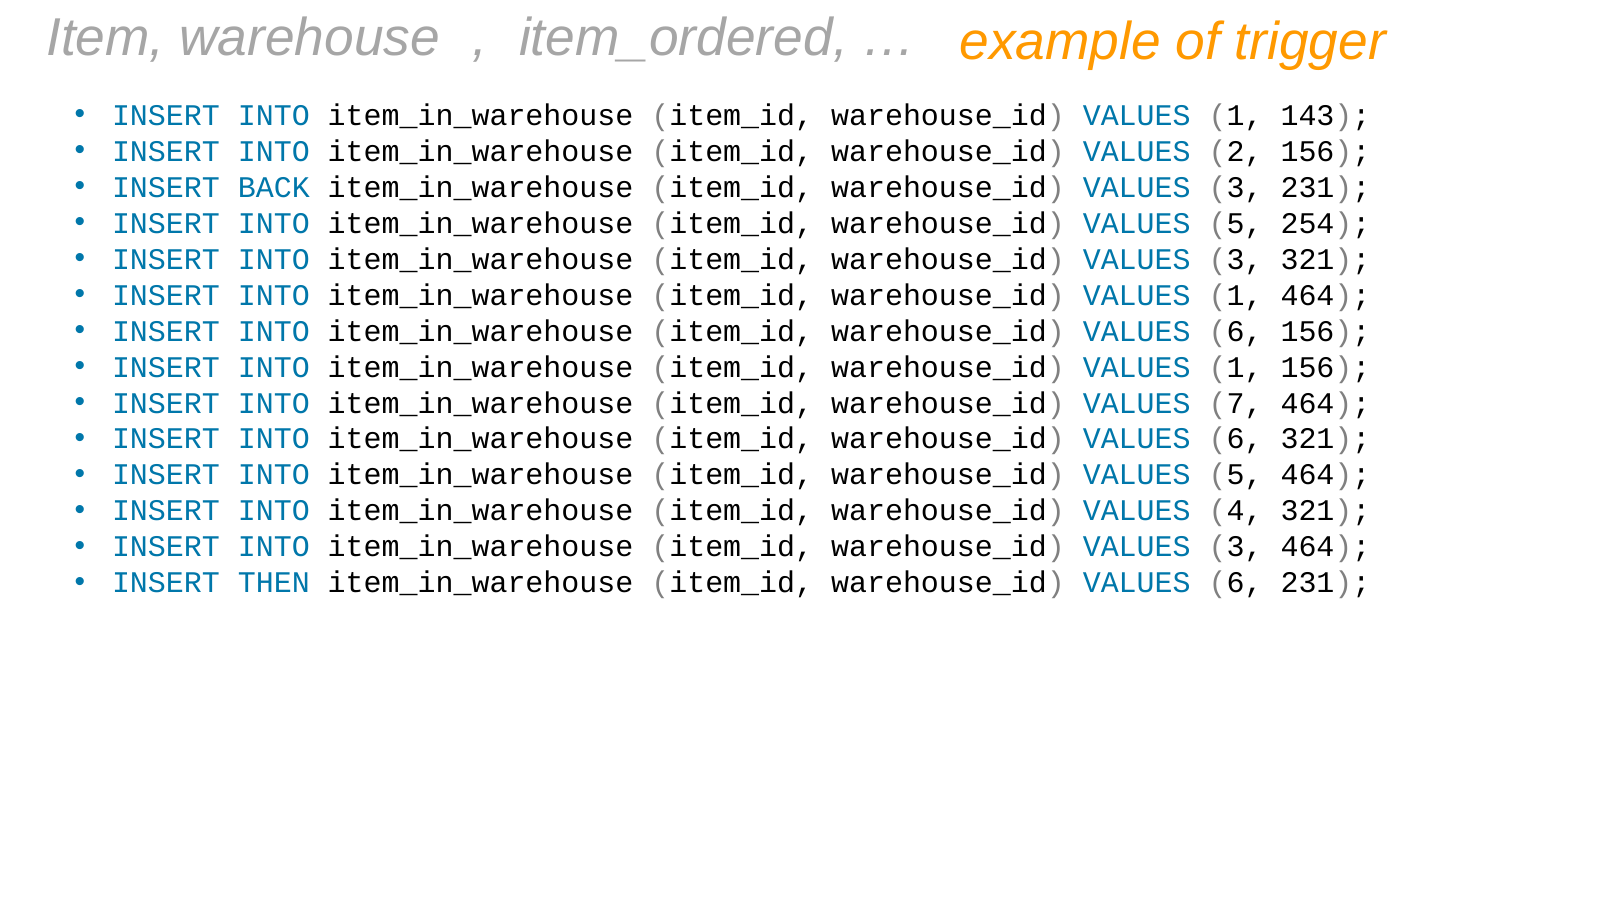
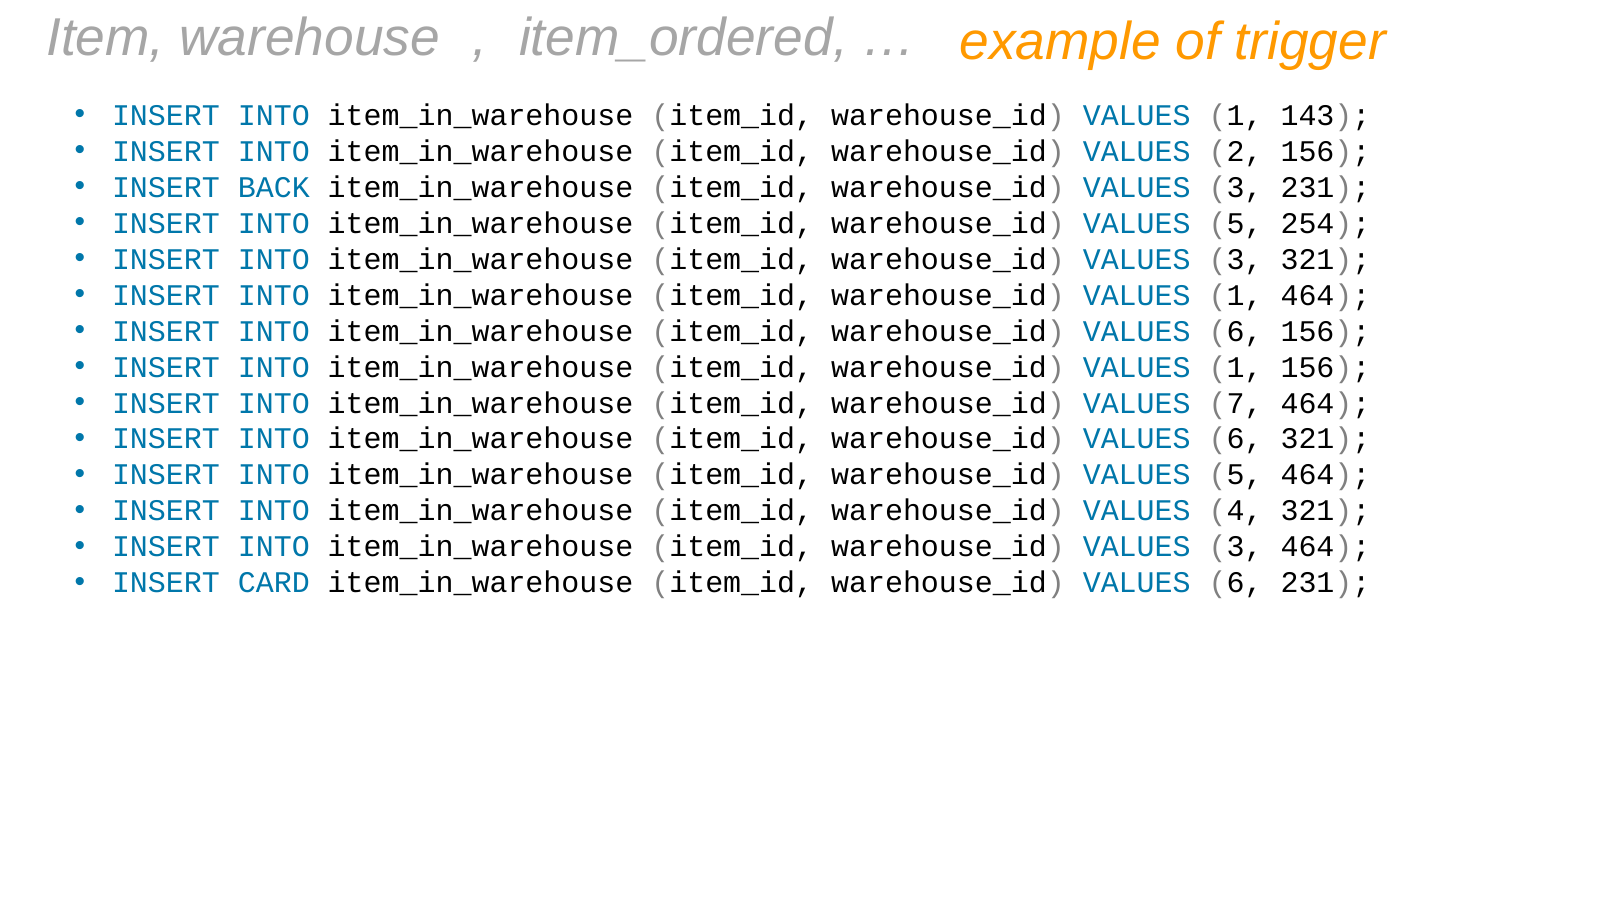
THEN: THEN -> CARD
